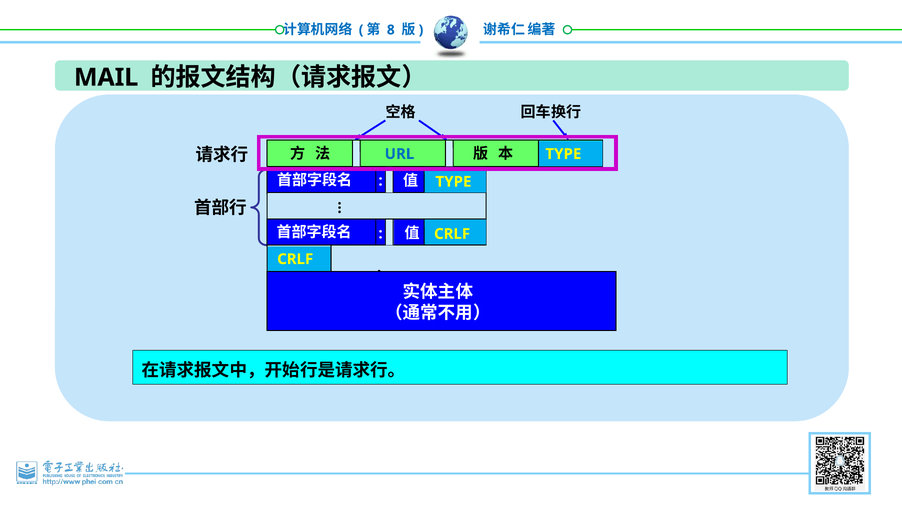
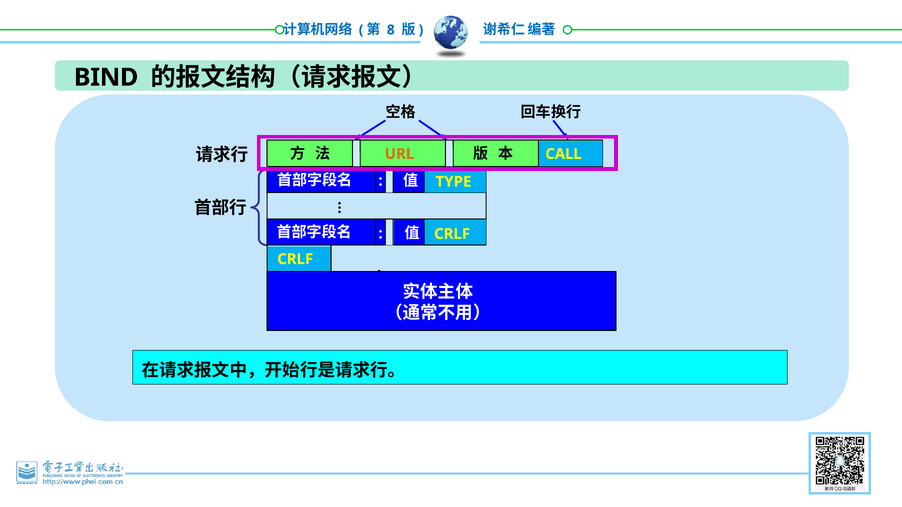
MAIL: MAIL -> BIND
URL colour: blue -> orange
TYPE at (563, 154): TYPE -> CALL
